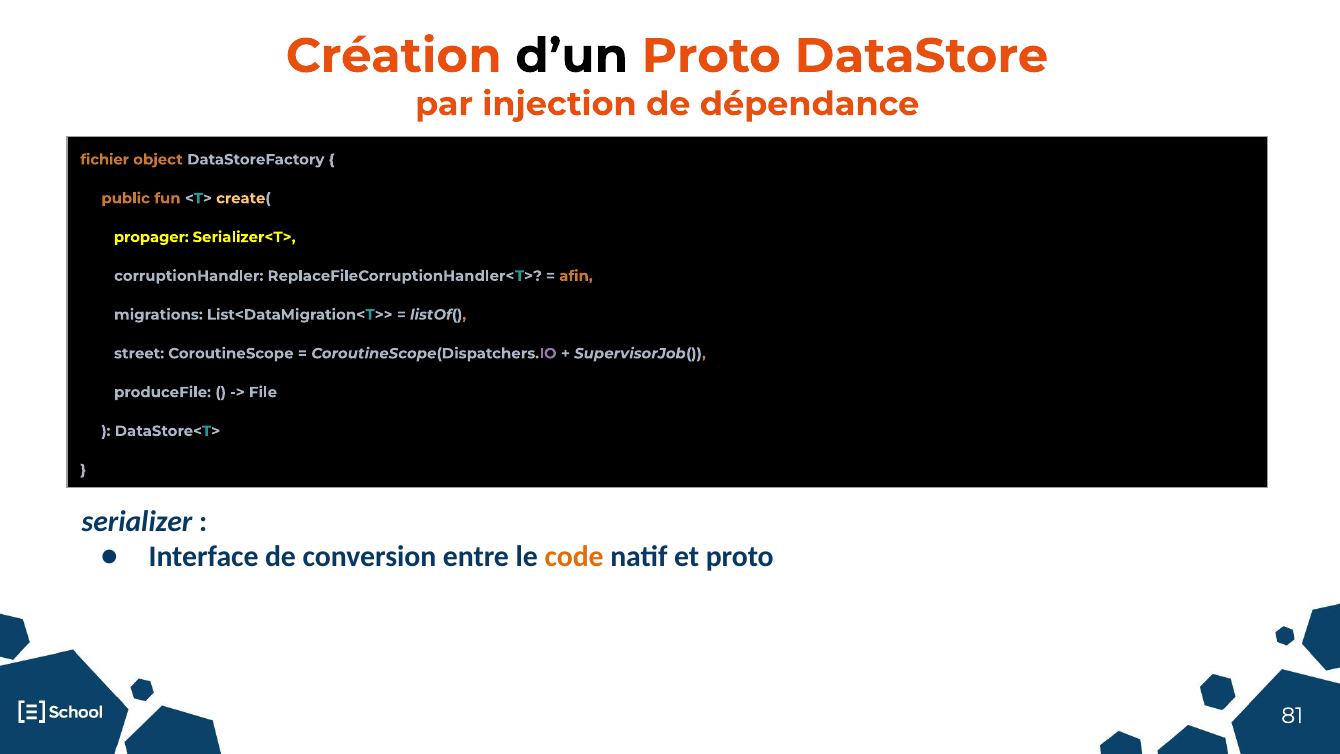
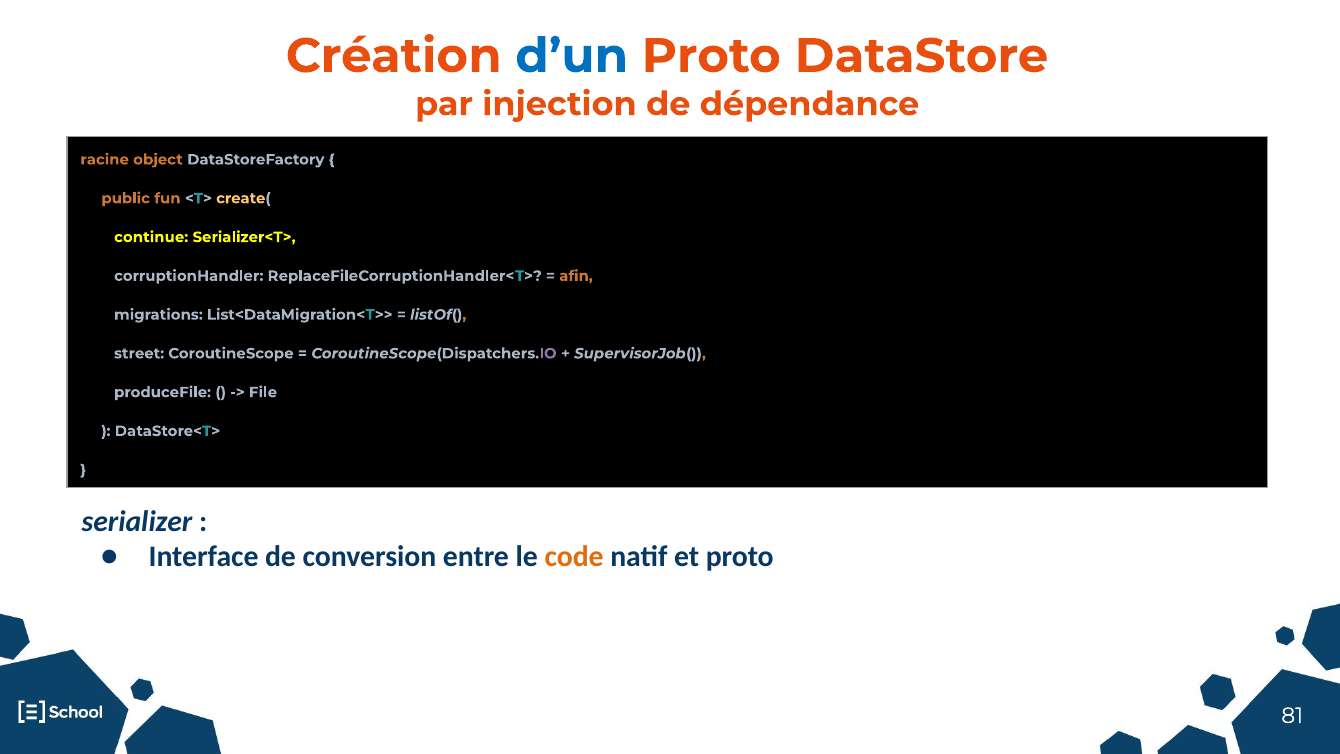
d’un colour: black -> blue
fichier: fichier -> racine
propager: propager -> continue
